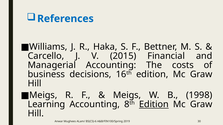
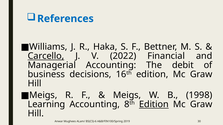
Carcello underline: none -> present
2015: 2015 -> 2022
costs: costs -> debit
